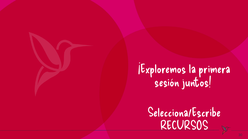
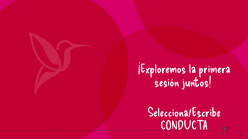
RECURSOS: RECURSOS -> CONDUCTA
